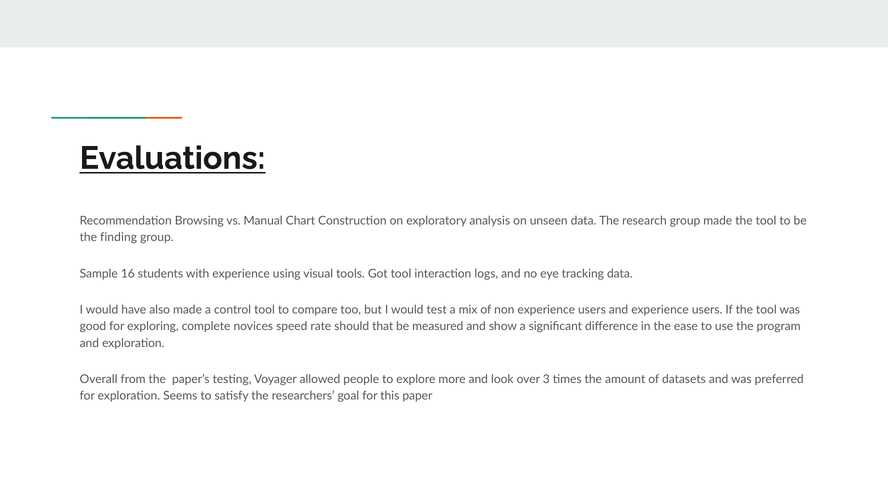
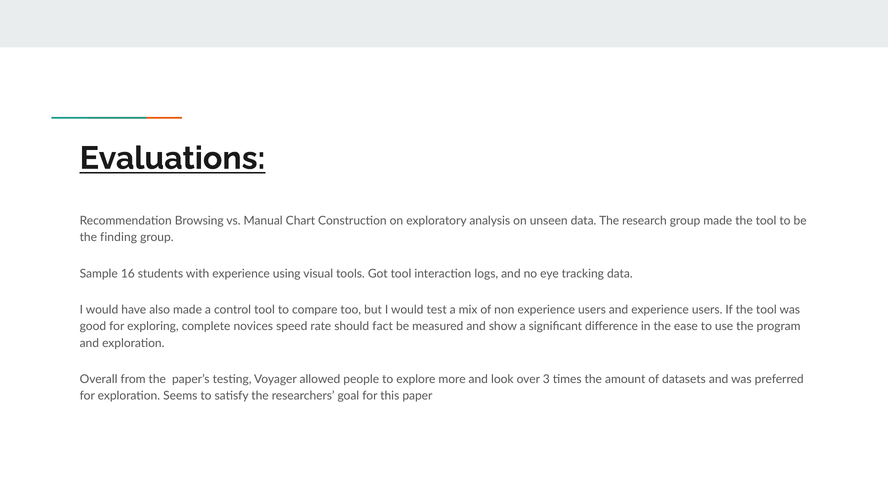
that: that -> fact
